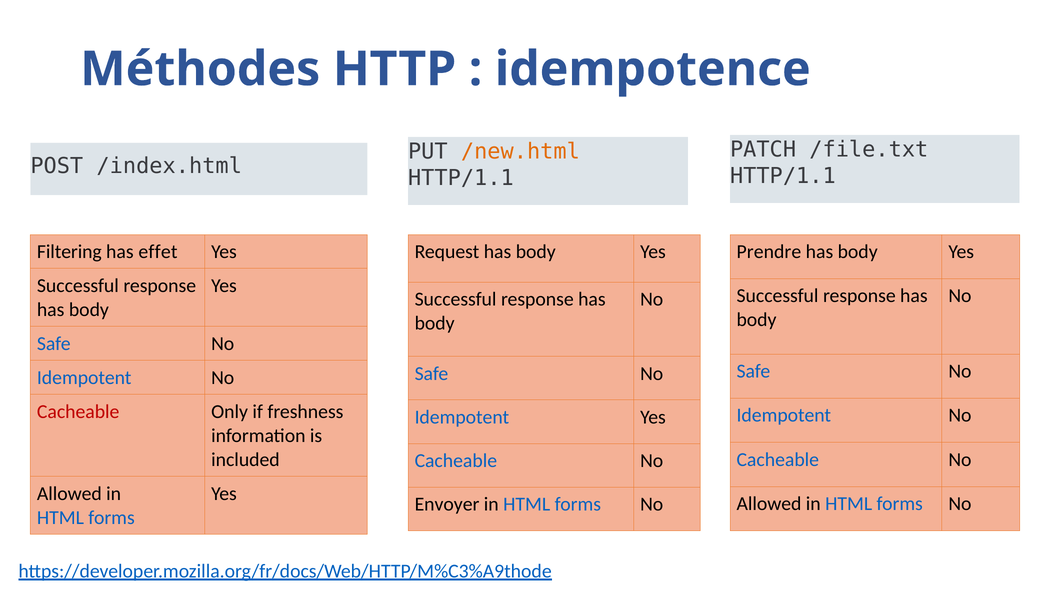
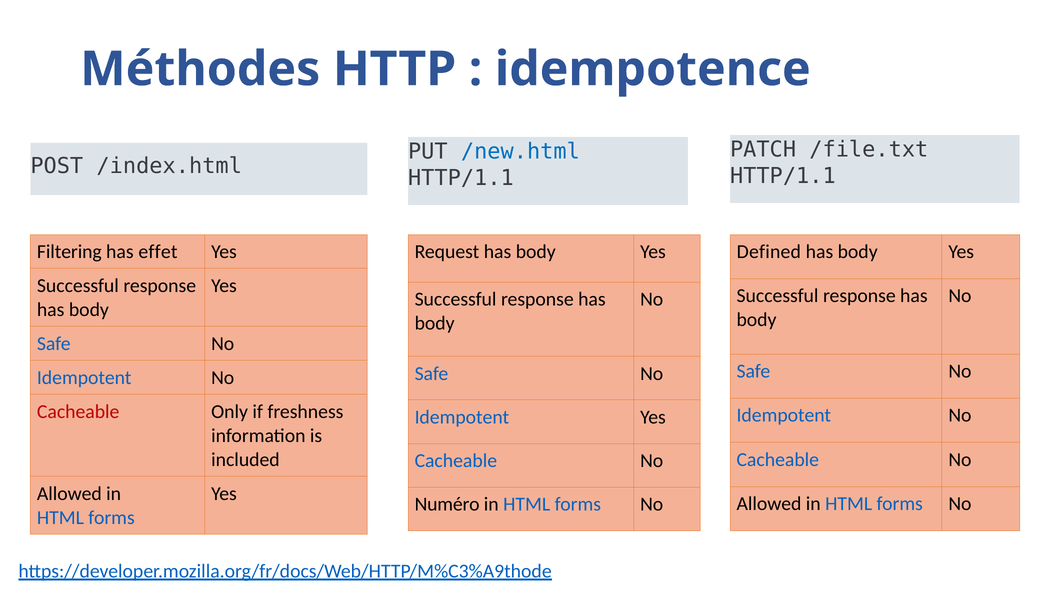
/new.html colour: orange -> blue
Prendre: Prendre -> Defined
Envoyer: Envoyer -> Numéro
